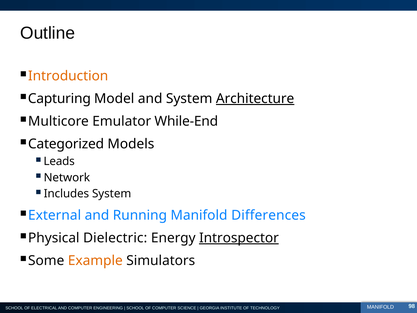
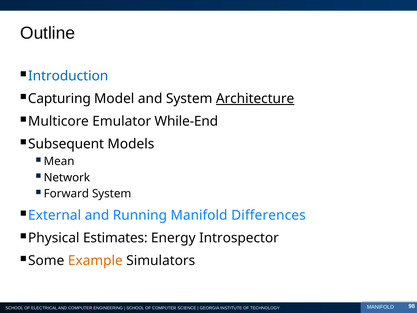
Introduction colour: orange -> blue
Categorized: Categorized -> Subsequent
Leads: Leads -> Mean
Includes: Includes -> Forward
Dielectric: Dielectric -> Estimates
Introspector underline: present -> none
